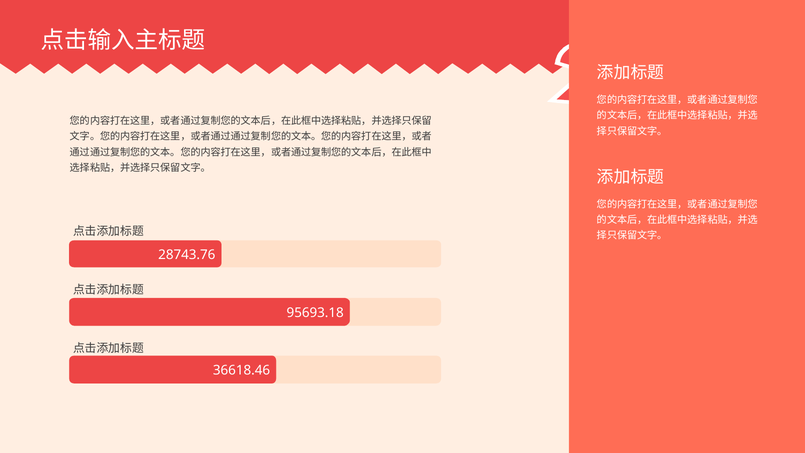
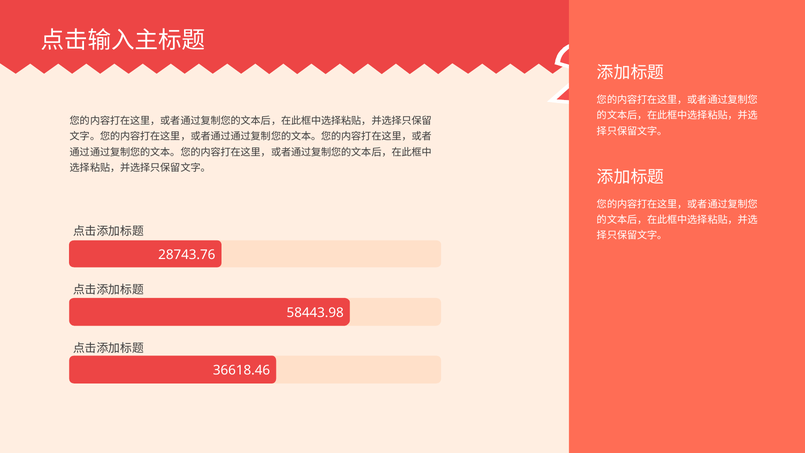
95693.18: 95693.18 -> 58443.98
